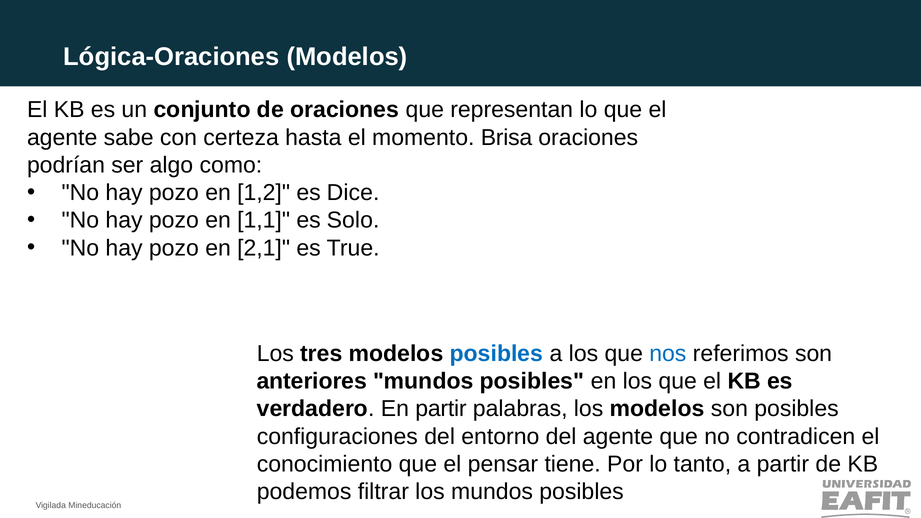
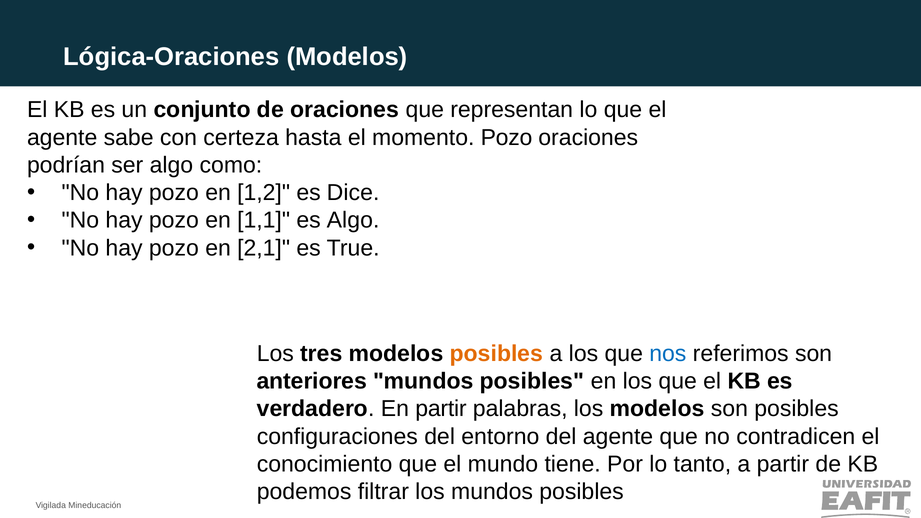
momento Brisa: Brisa -> Pozo
es Solo: Solo -> Algo
posibles at (496, 354) colour: blue -> orange
pensar: pensar -> mundo
